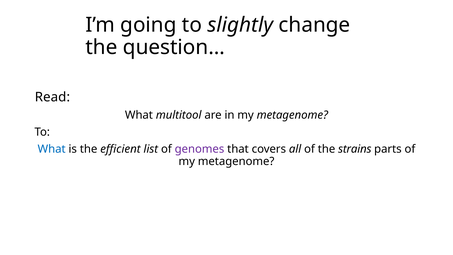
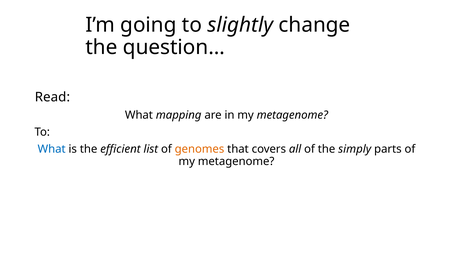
multitool: multitool -> mapping
genomes colour: purple -> orange
strains: strains -> simply
